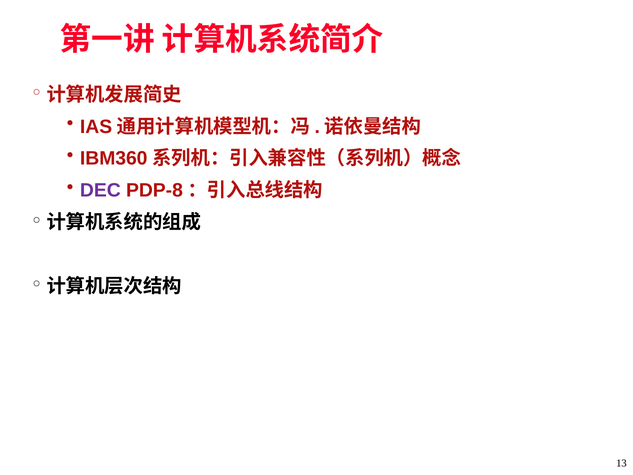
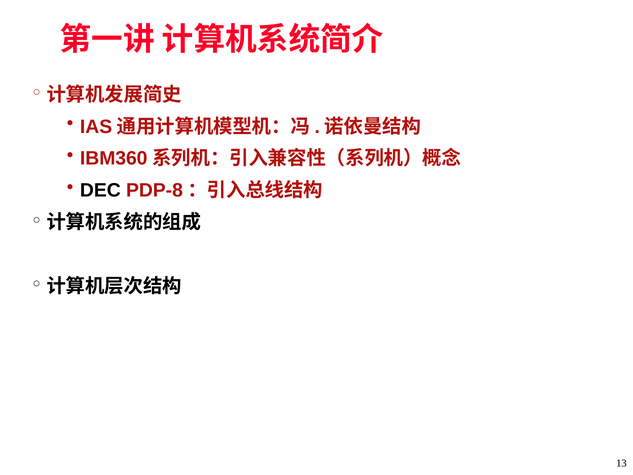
DEC colour: purple -> black
